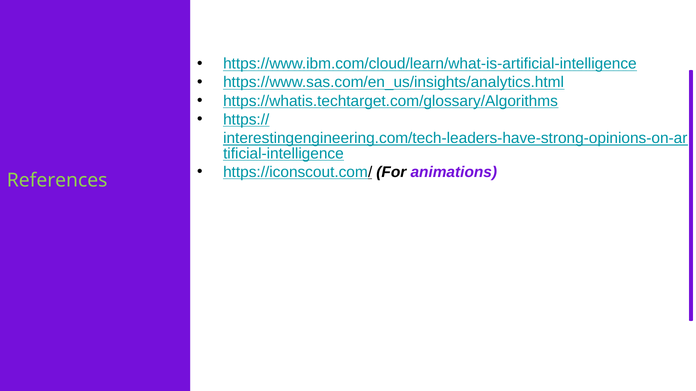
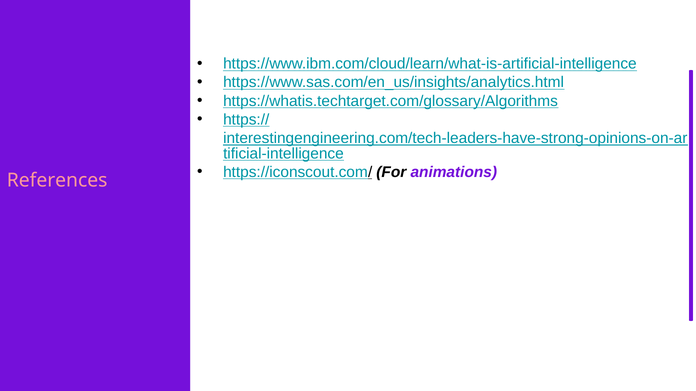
References colour: light green -> pink
